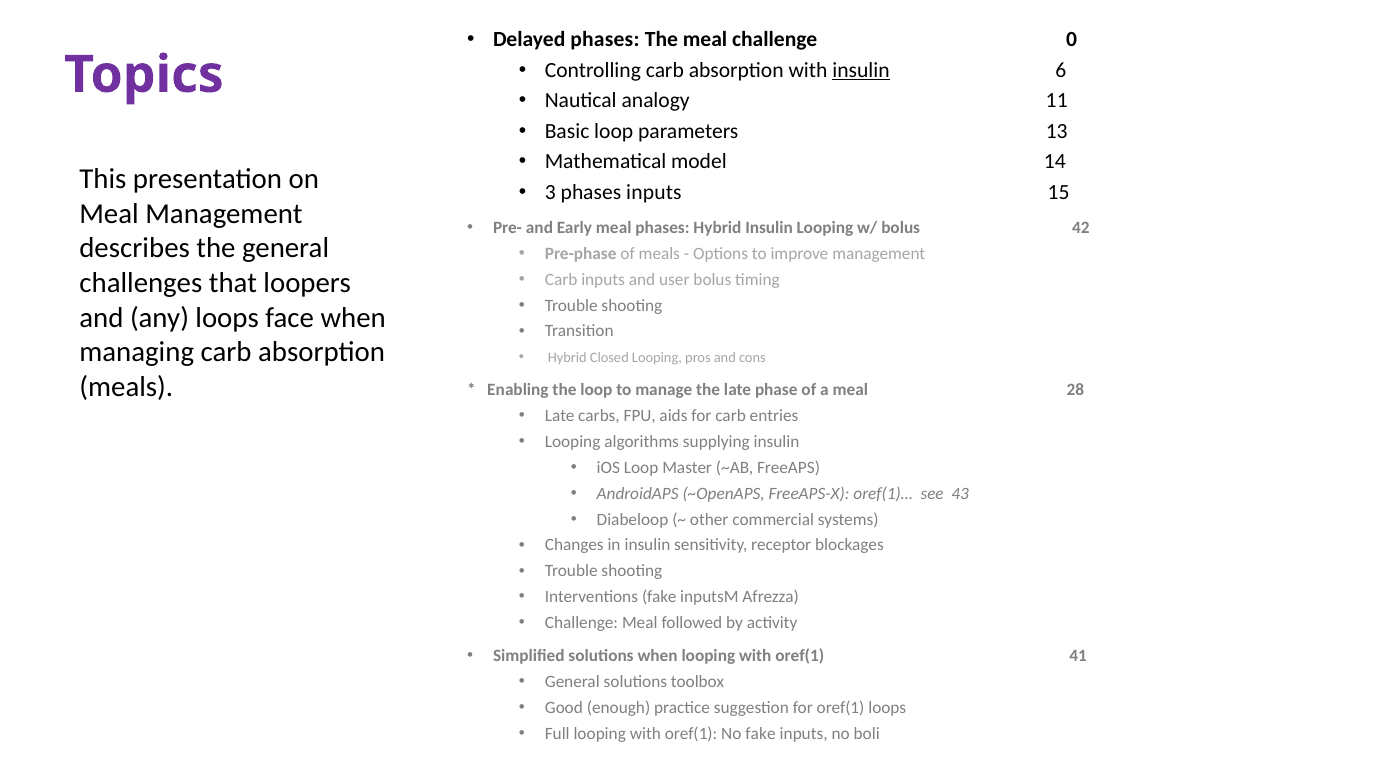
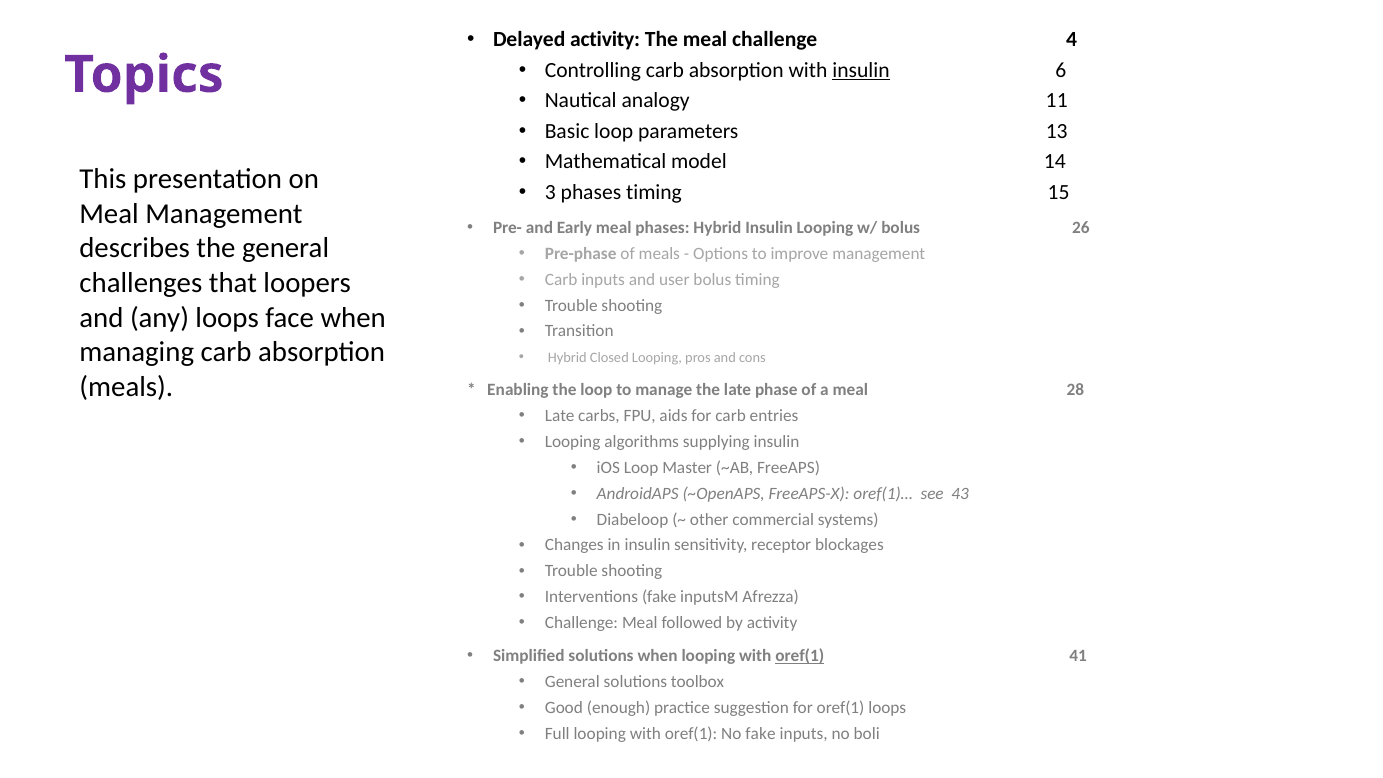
Delayed phases: phases -> activity
0: 0 -> 4
phases inputs: inputs -> timing
42: 42 -> 26
oref(1 at (800, 656) underline: none -> present
